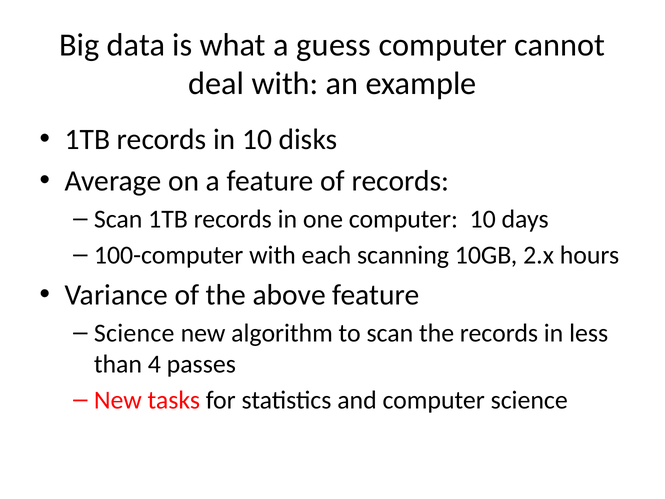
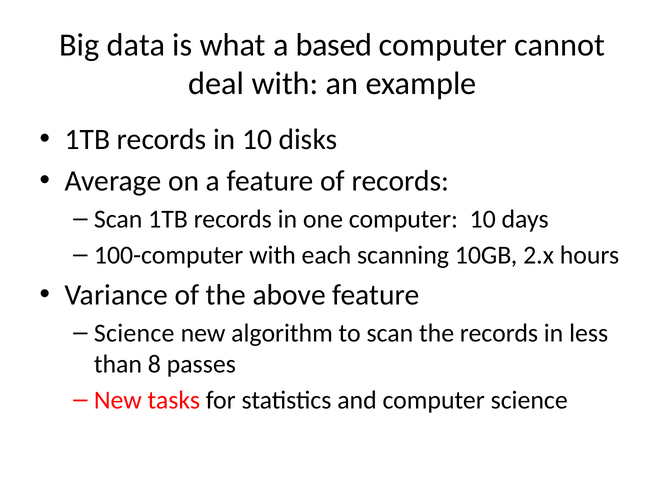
guess: guess -> based
4: 4 -> 8
